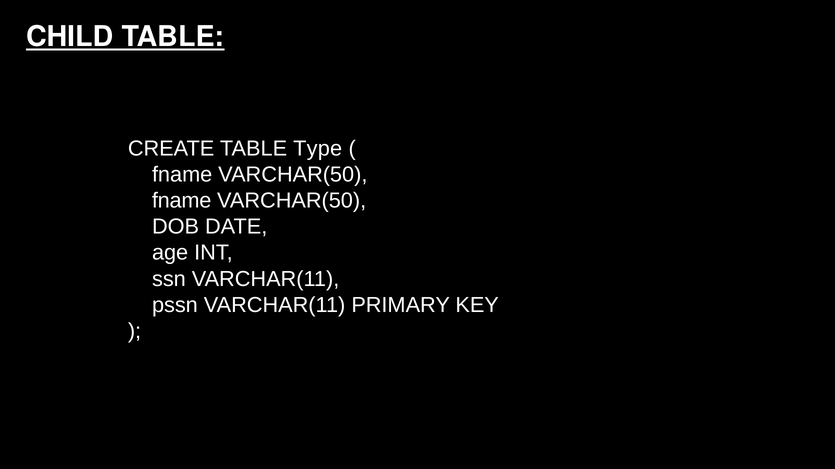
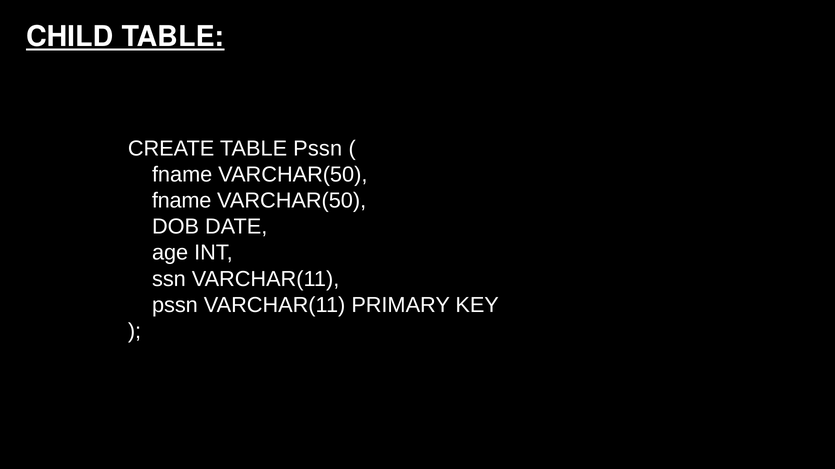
TABLE Type: Type -> Pssn
